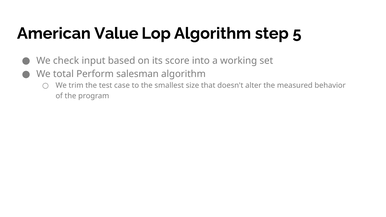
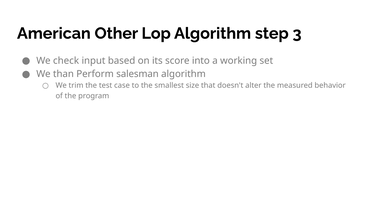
Value: Value -> Other
5: 5 -> 3
total: total -> than
